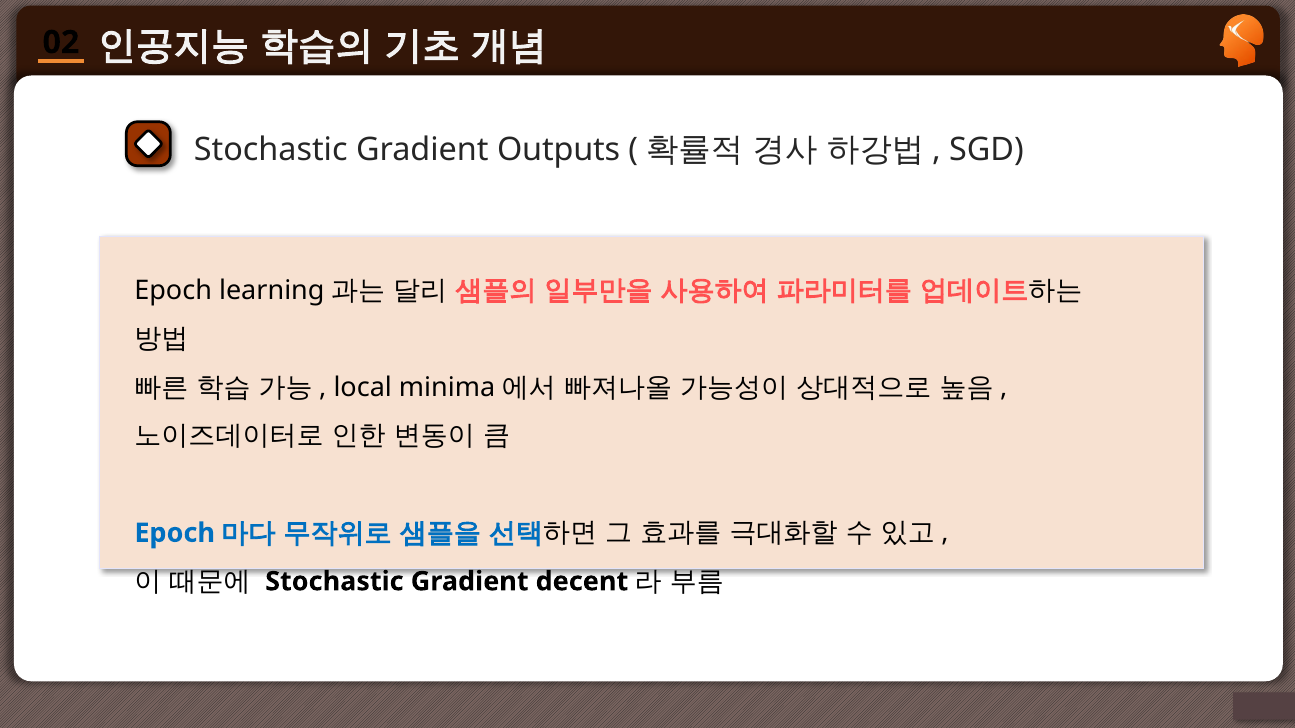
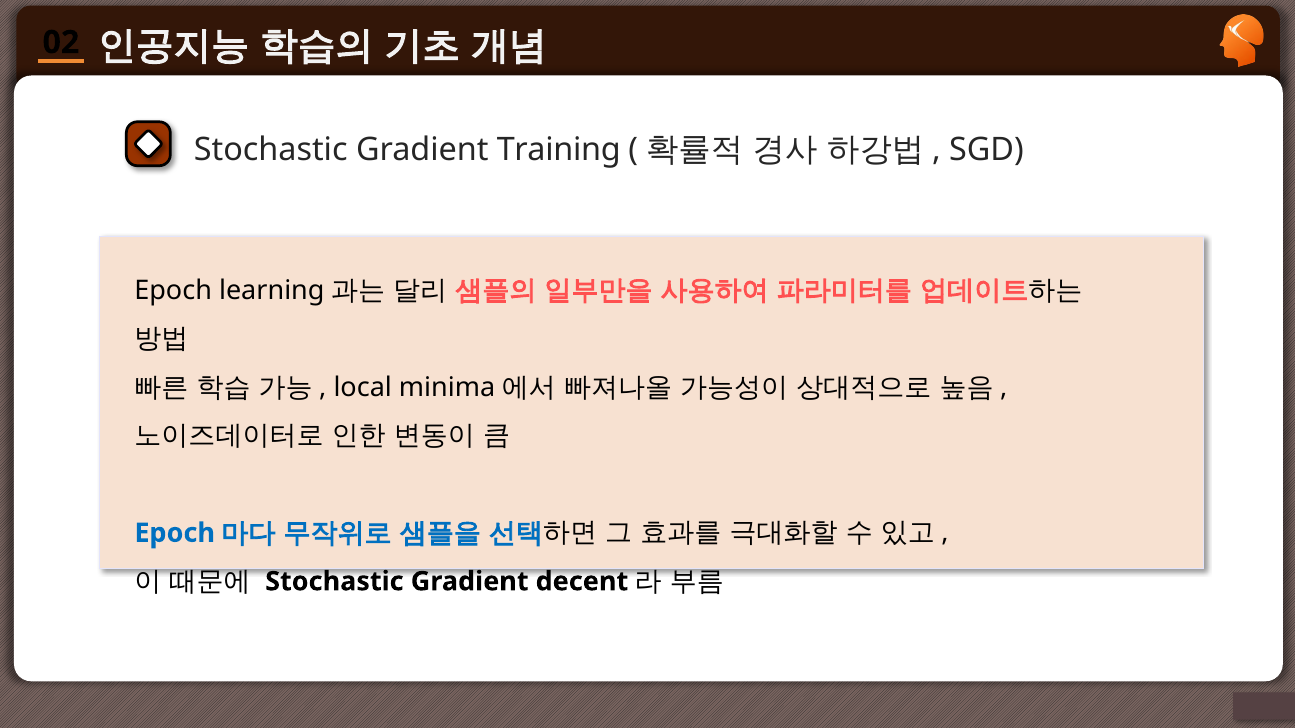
Outputs: Outputs -> Training
